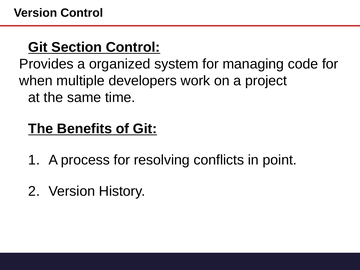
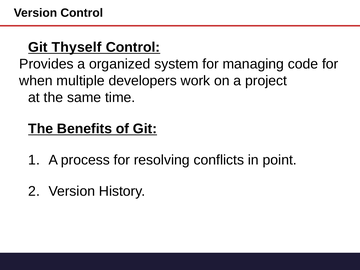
Section: Section -> Thyself
